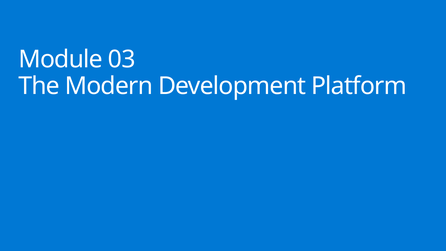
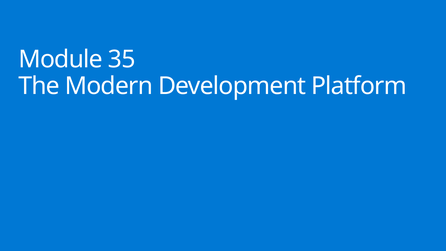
03: 03 -> 35
